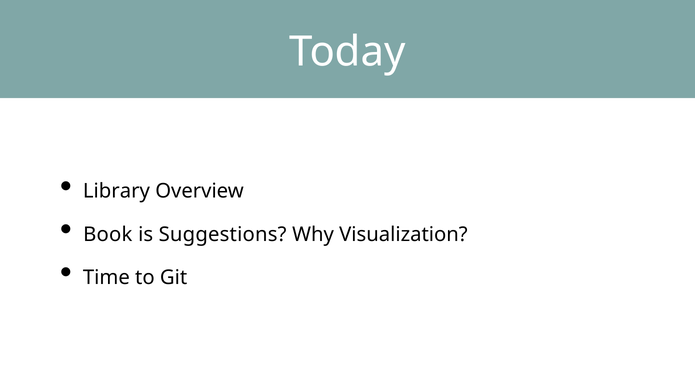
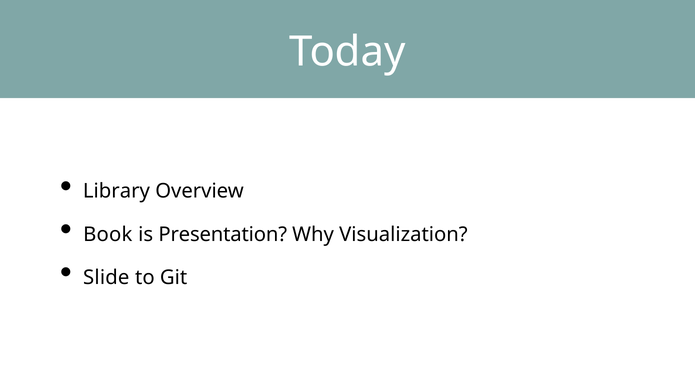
Suggestions: Suggestions -> Presentation
Time: Time -> Slide
